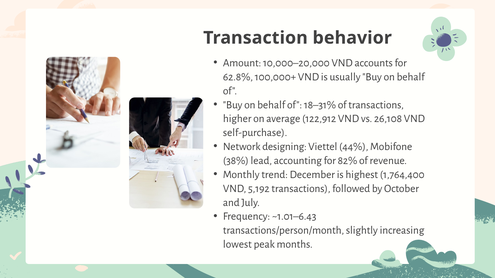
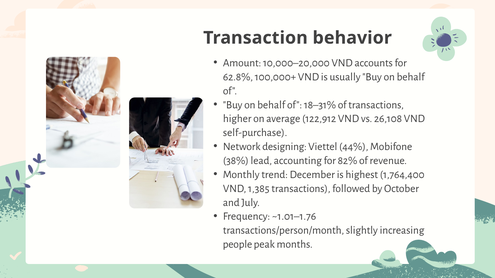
5,192: 5,192 -> 1,385
~1.01–6.43: ~1.01–6.43 -> ~1.01–1.76
lowest: lowest -> people
